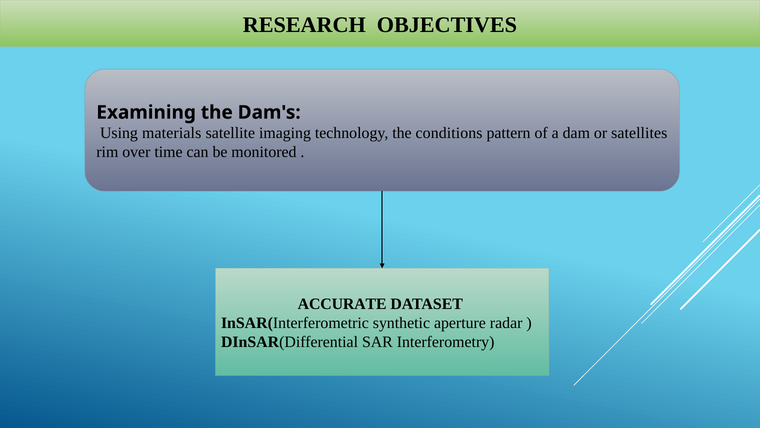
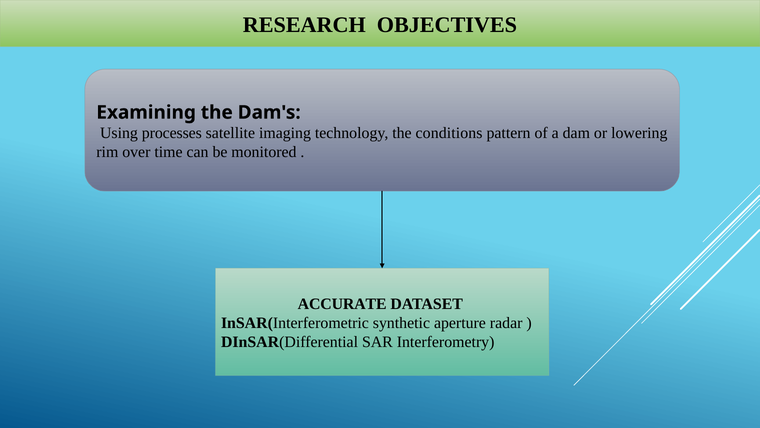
materials: materials -> processes
satellites: satellites -> lowering
